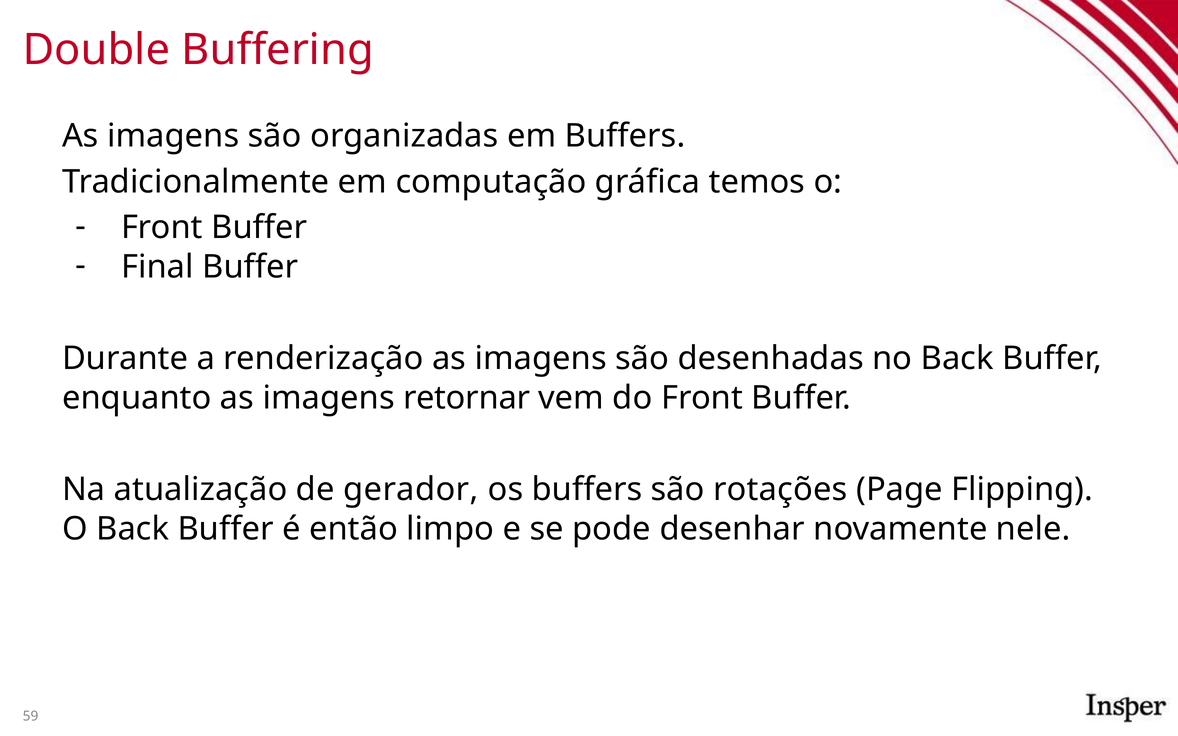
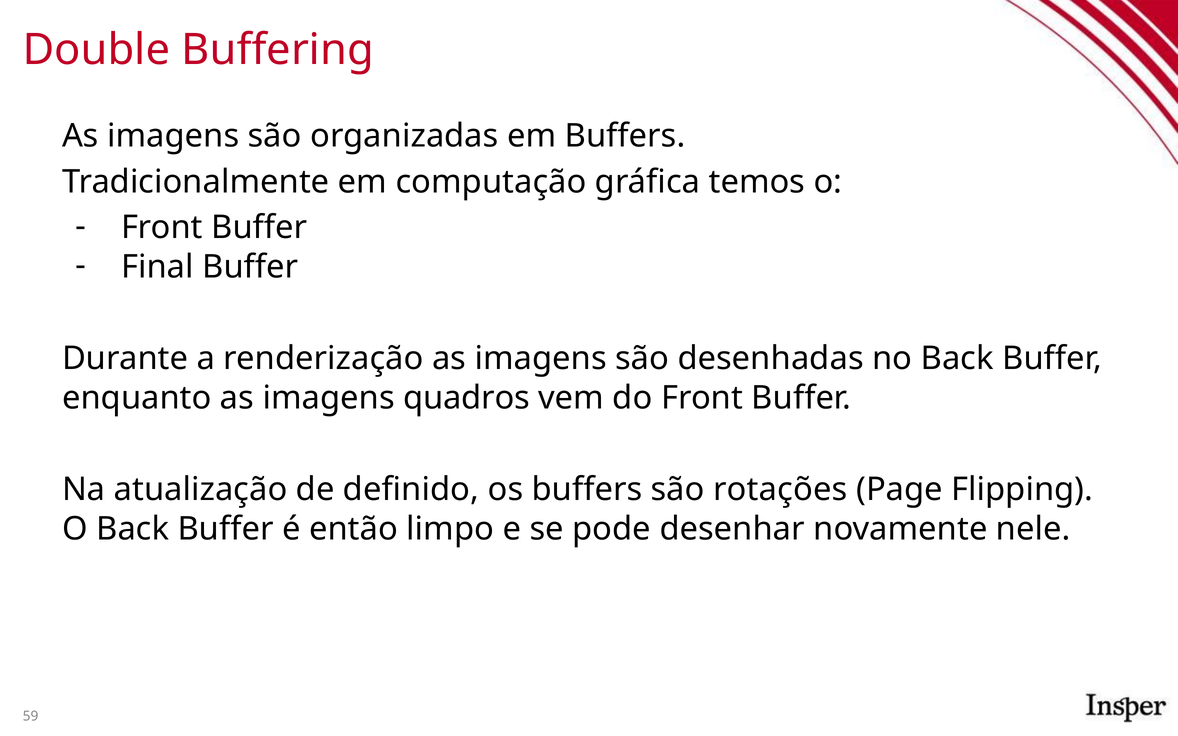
retornar: retornar -> quadros
gerador: gerador -> definido
